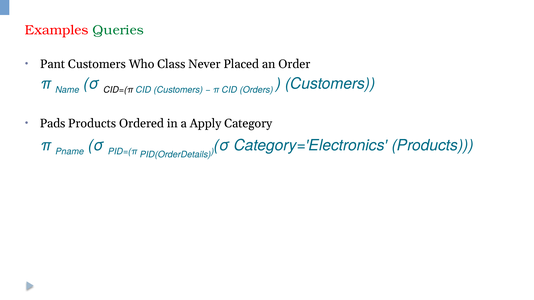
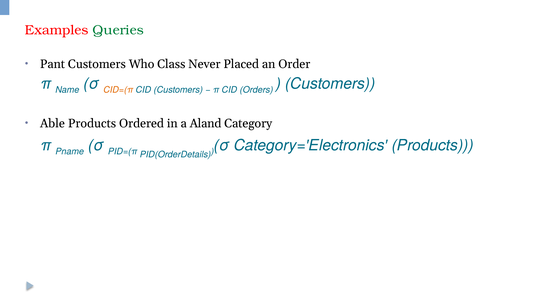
CID=(π colour: black -> orange
Pads: Pads -> Able
Apply: Apply -> Aland
